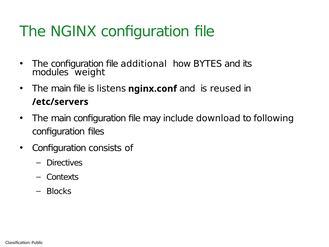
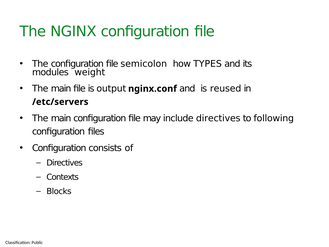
additional: additional -> semicolon
BYTES: BYTES -> TYPES
listens: listens -> output
include download: download -> directives
